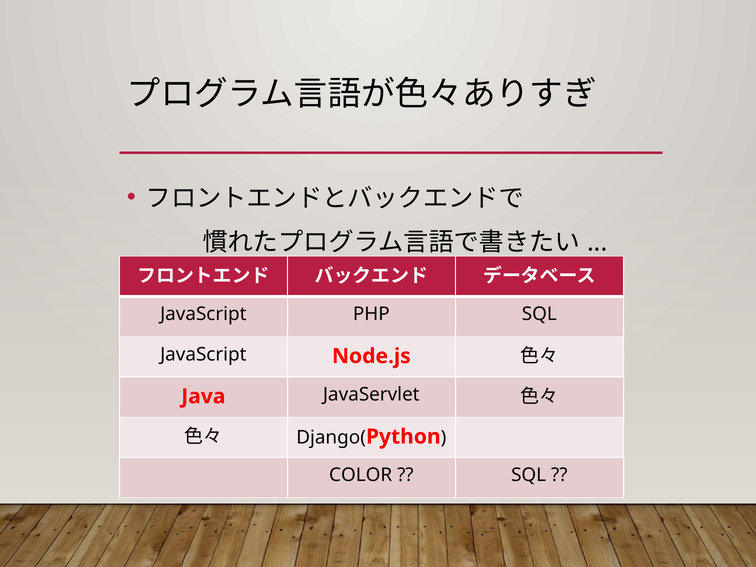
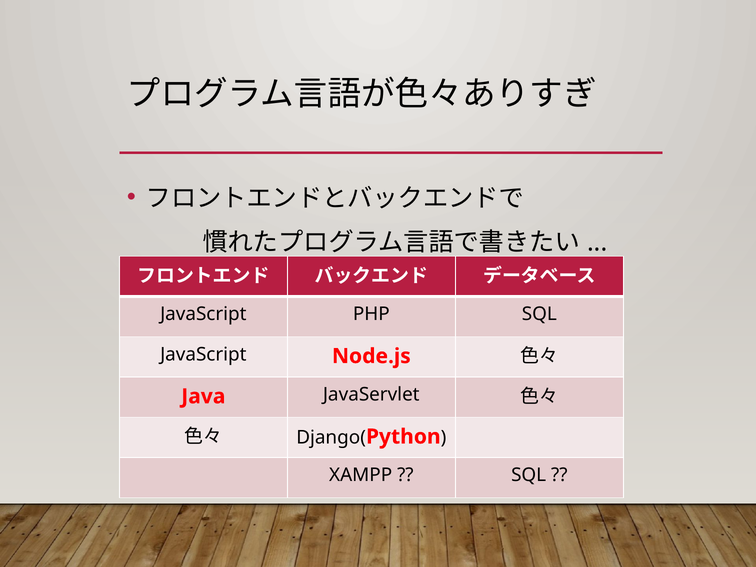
COLOR: COLOR -> XAMPP
